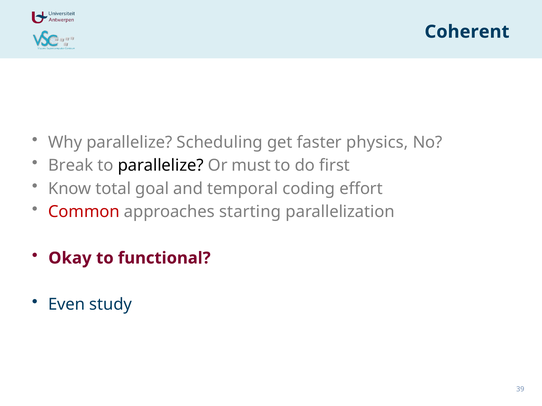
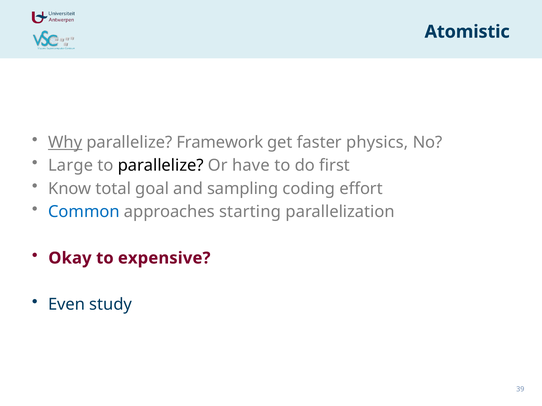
Coherent: Coherent -> Atomistic
Why underline: none -> present
Scheduling: Scheduling -> Framework
Break: Break -> Large
must: must -> have
temporal: temporal -> sampling
Common colour: red -> blue
functional: functional -> expensive
